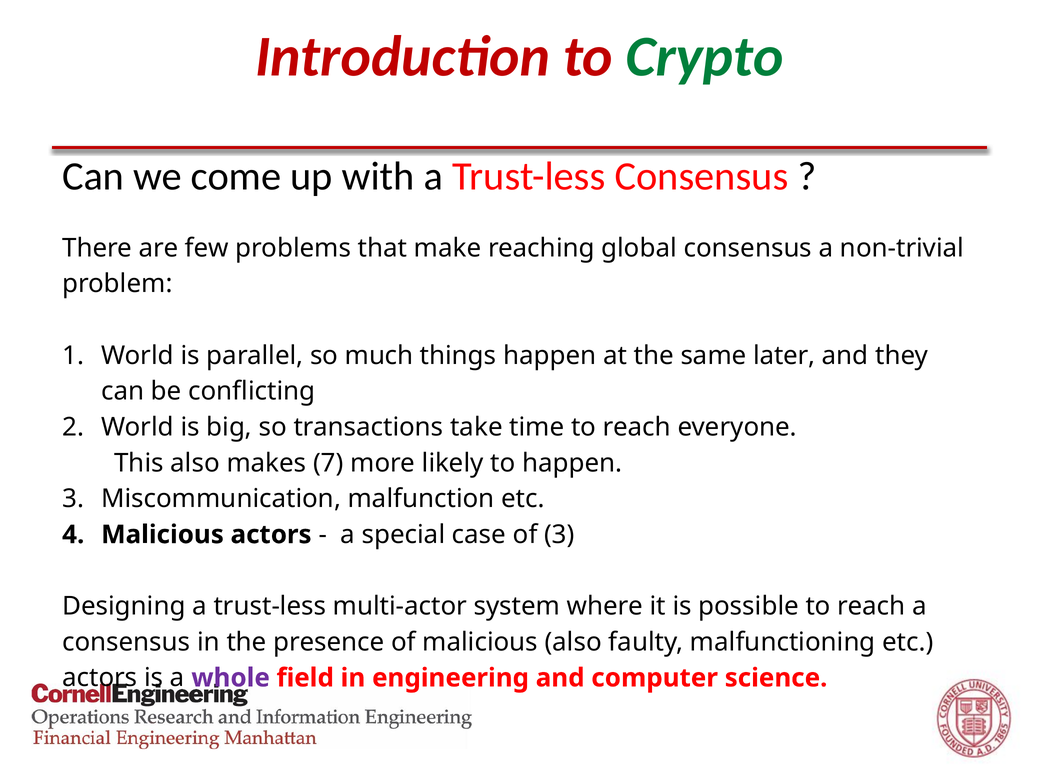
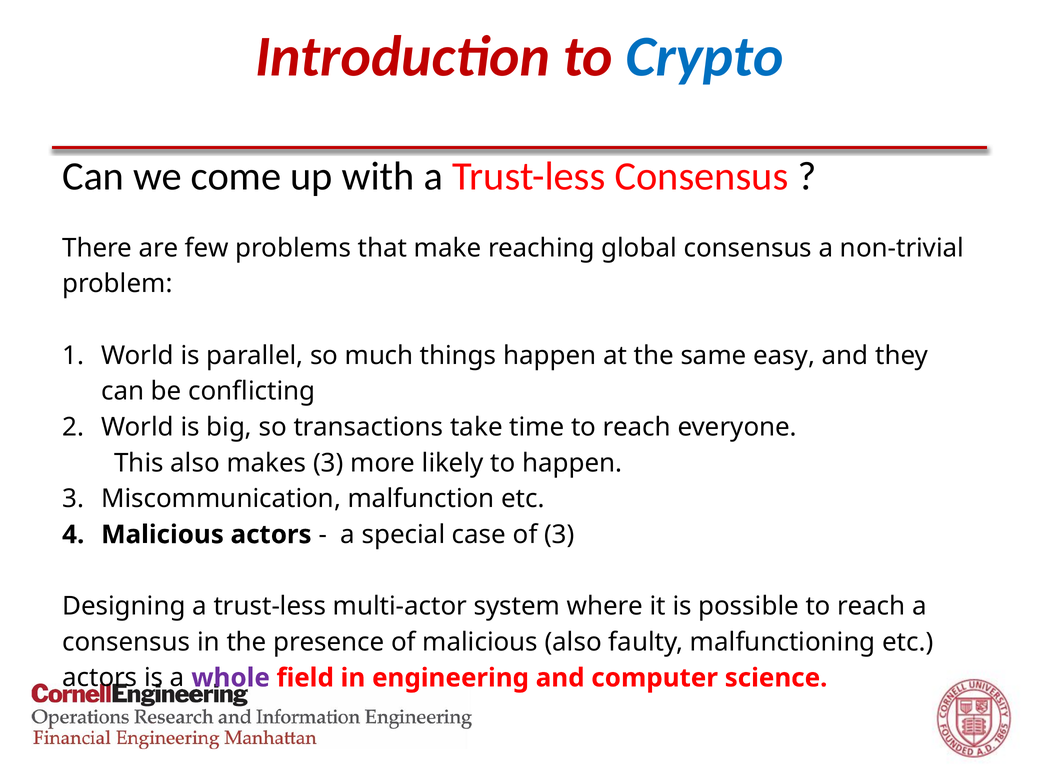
Crypto colour: green -> blue
later: later -> easy
makes 7: 7 -> 3
